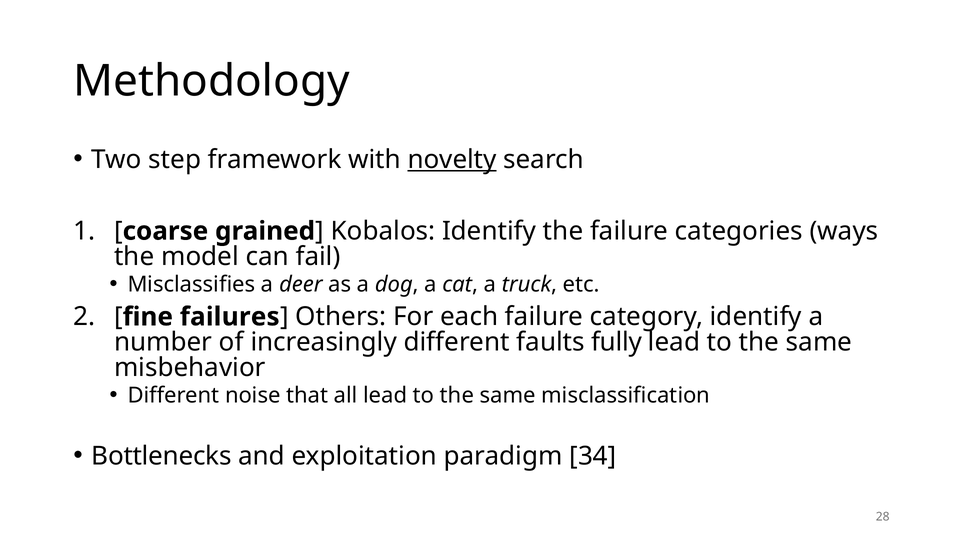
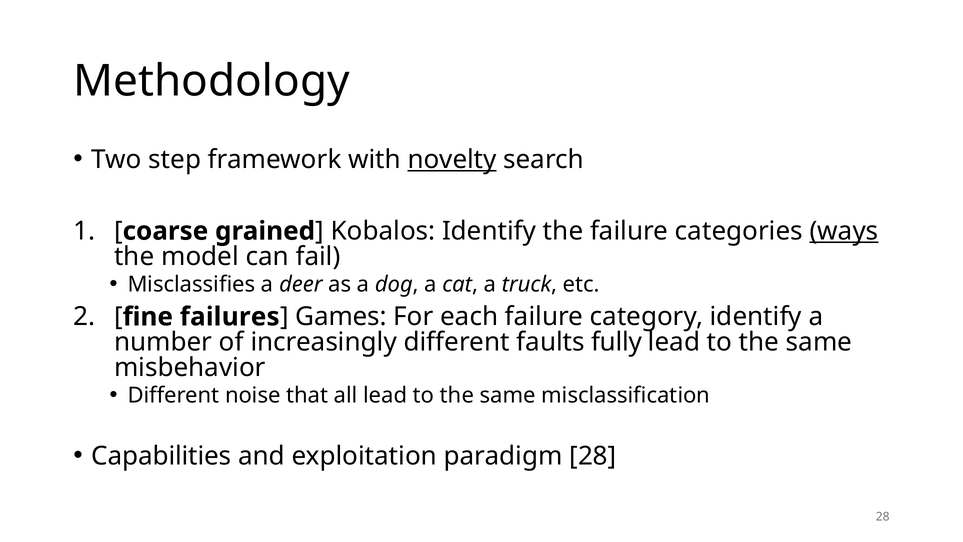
ways underline: none -> present
Others: Others -> Games
Bottlenecks: Bottlenecks -> Capabilities
paradigm 34: 34 -> 28
